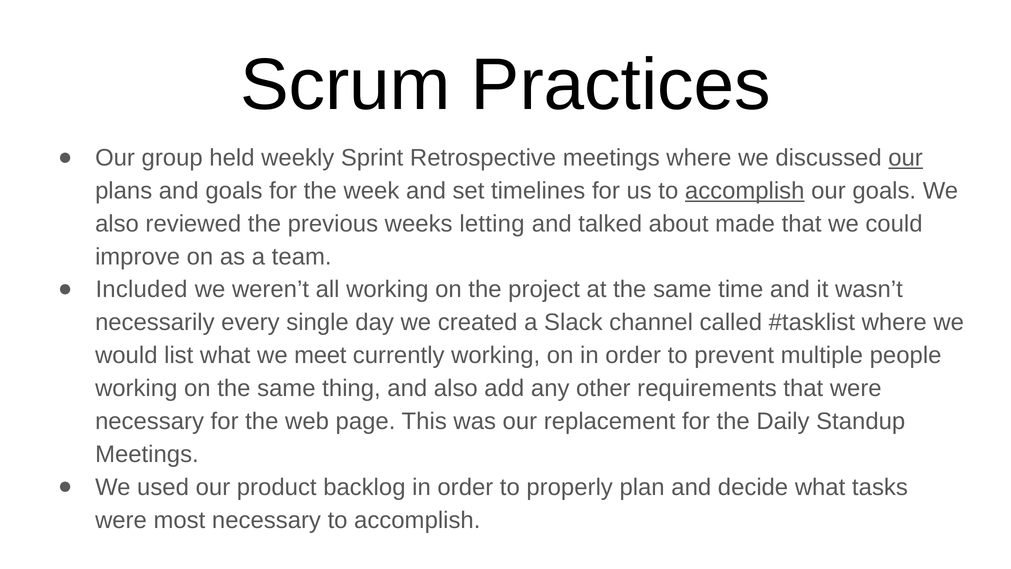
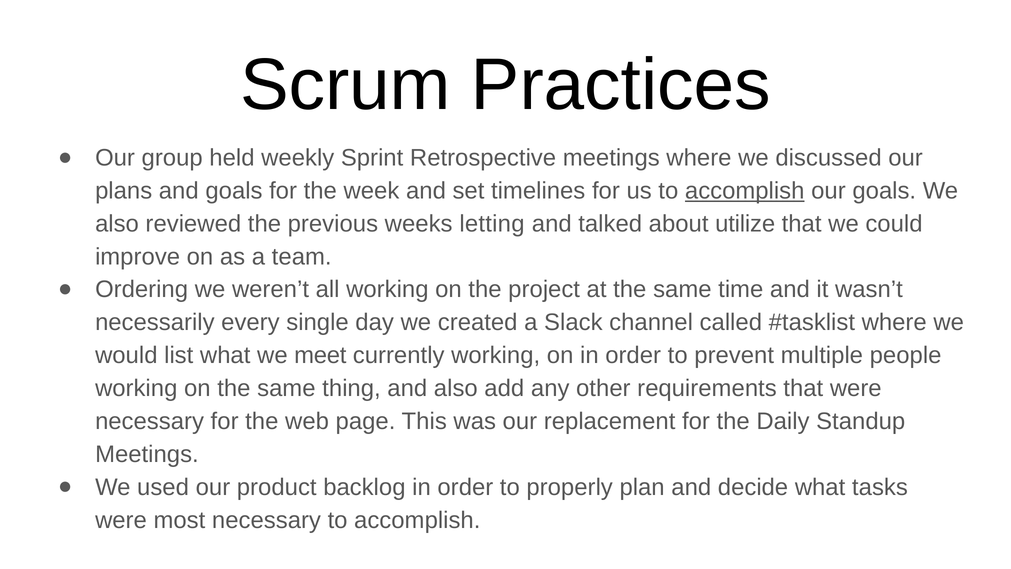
our at (906, 158) underline: present -> none
made: made -> utilize
Included: Included -> Ordering
